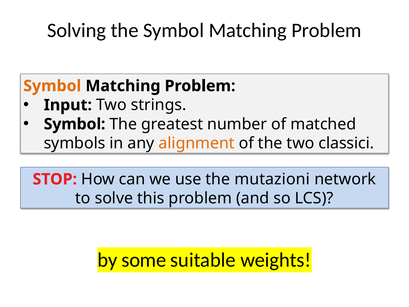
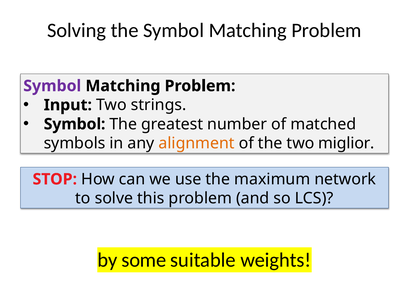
Symbol at (52, 86) colour: orange -> purple
classici: classici -> miglior
mutazioni: mutazioni -> maximum
